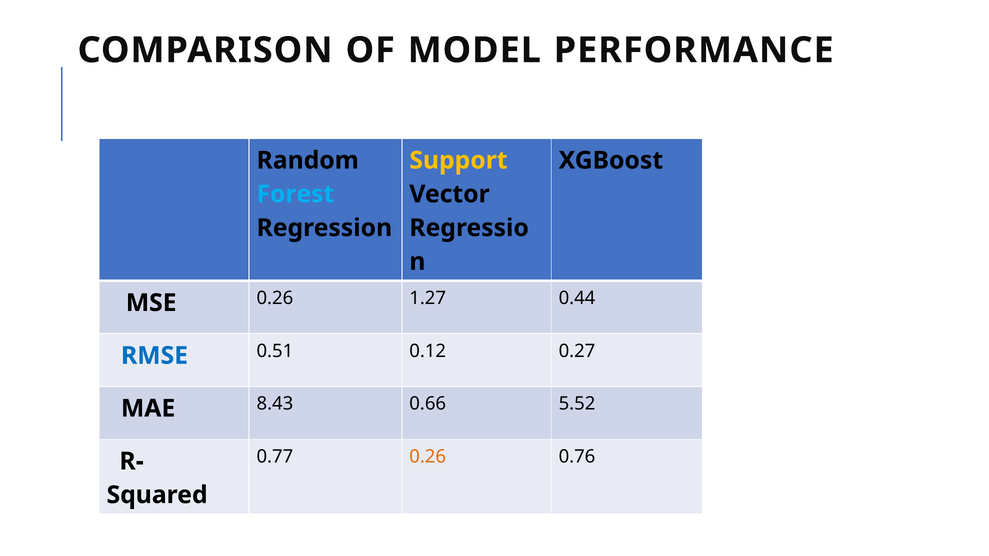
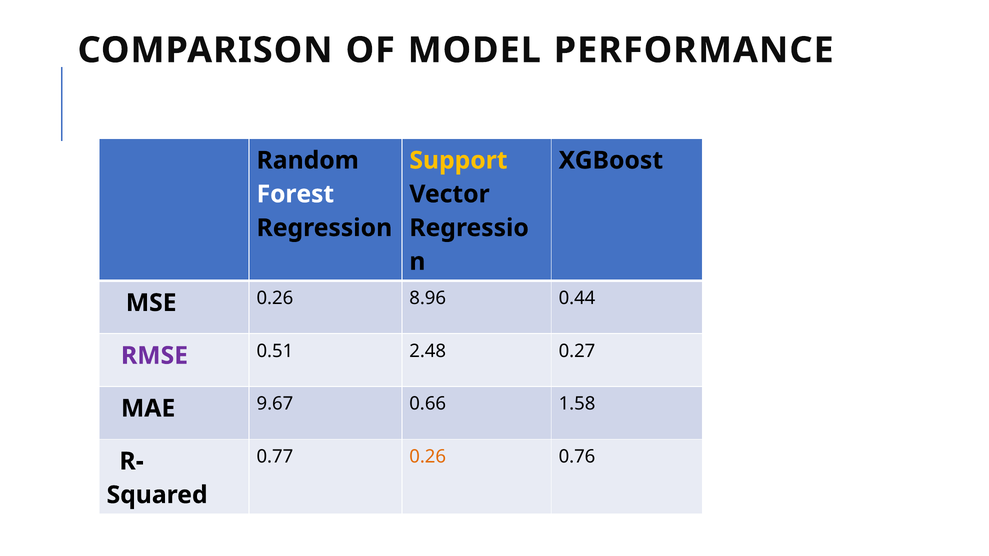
Forest colour: light blue -> white
1.27: 1.27 -> 8.96
RMSE colour: blue -> purple
0.12: 0.12 -> 2.48
8.43: 8.43 -> 9.67
5.52: 5.52 -> 1.58
